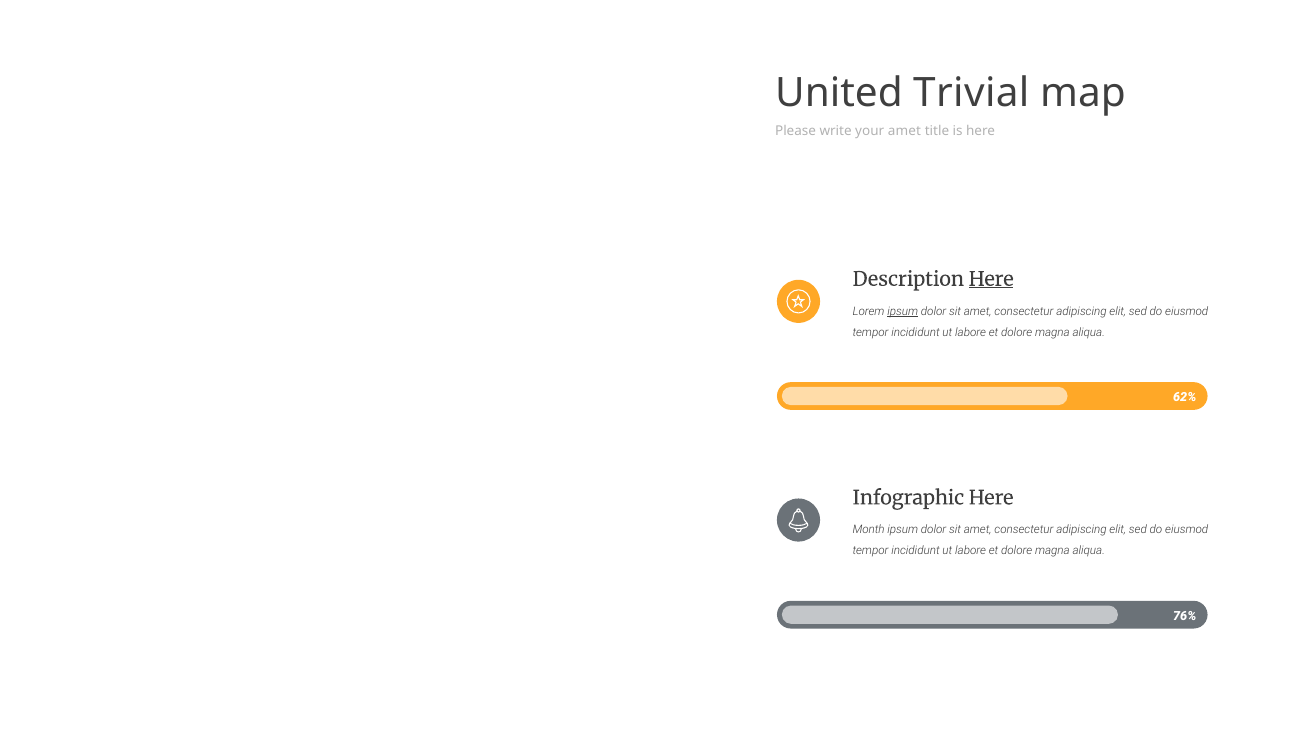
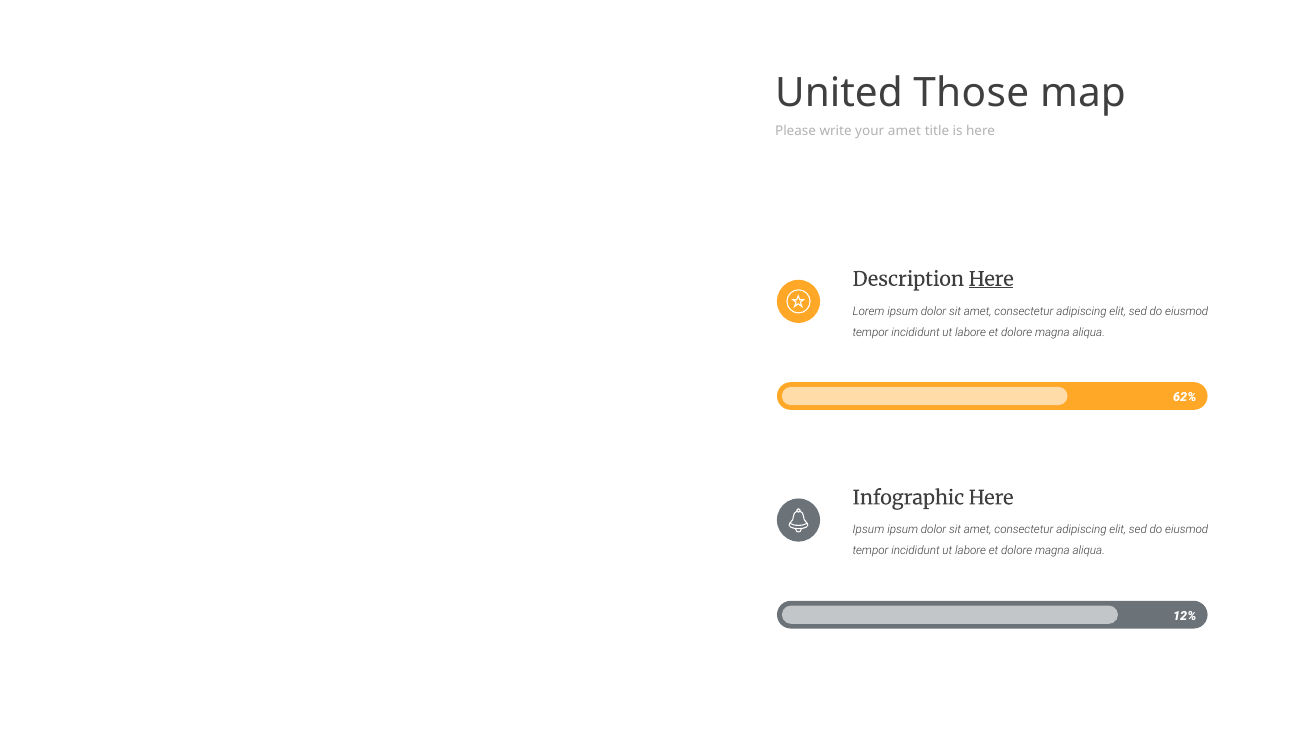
Trivial: Trivial -> Those
ipsum at (903, 312) underline: present -> none
Month at (869, 530): Month -> Ipsum
76%: 76% -> 12%
